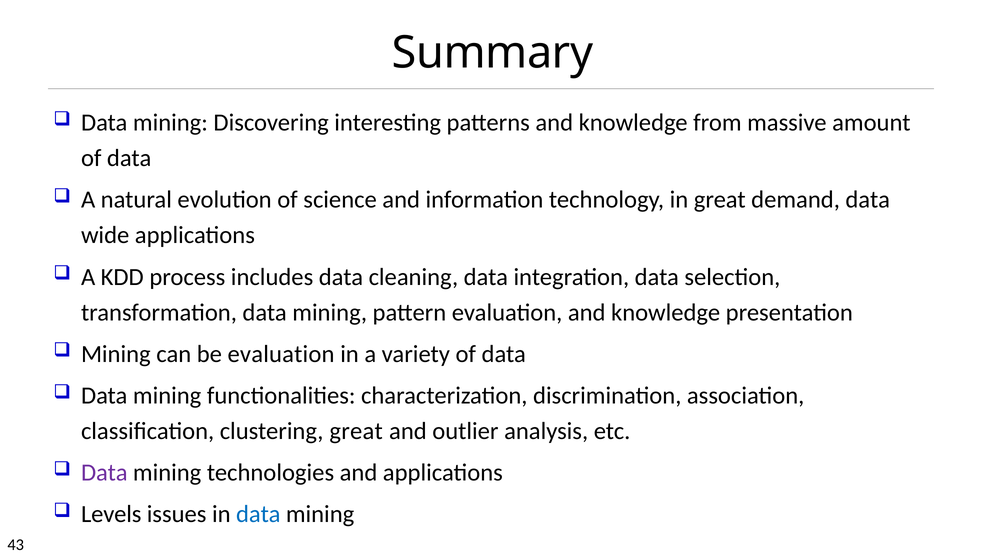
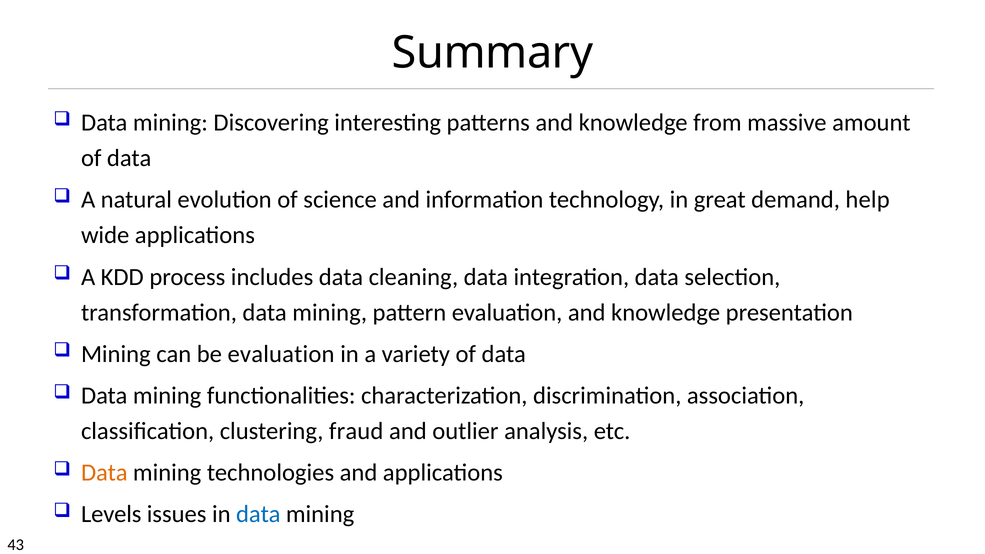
demand data: data -> help
clustering great: great -> fraud
Data at (104, 473) colour: purple -> orange
